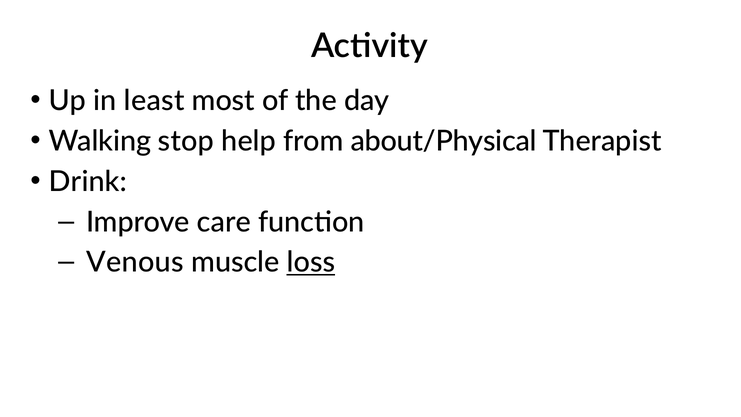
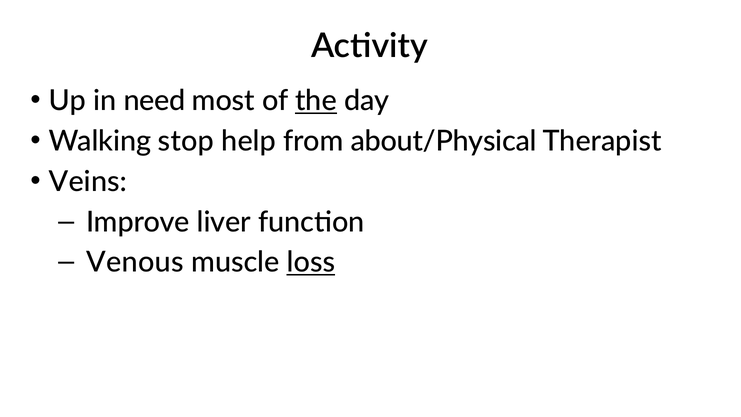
least: least -> need
the underline: none -> present
Drink: Drink -> Veins
care: care -> liver
